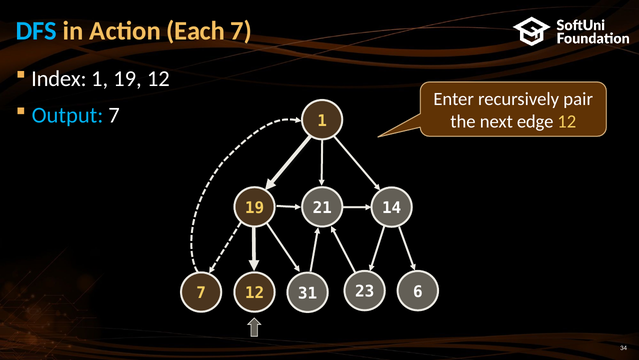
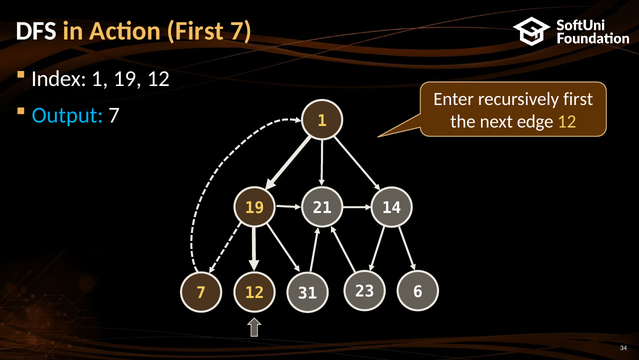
DFS colour: light blue -> white
Action Each: Each -> First
recursively pair: pair -> first
